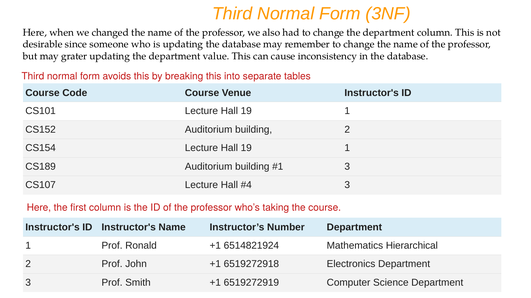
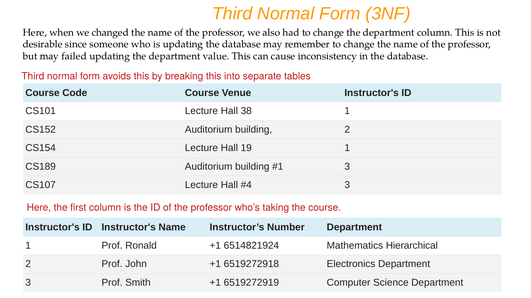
grater: grater -> failed
CS101 Lecture Hall 19: 19 -> 38
